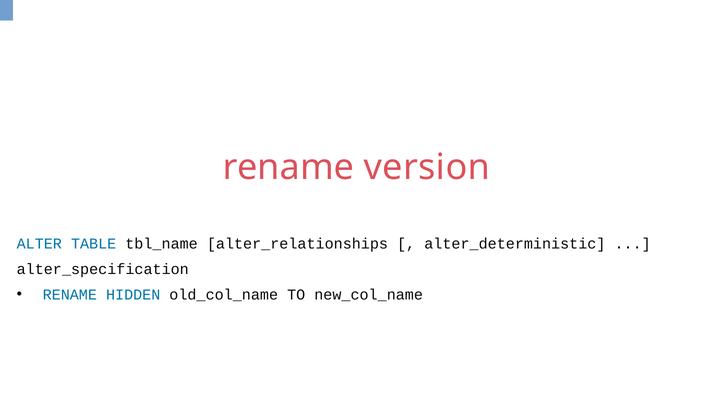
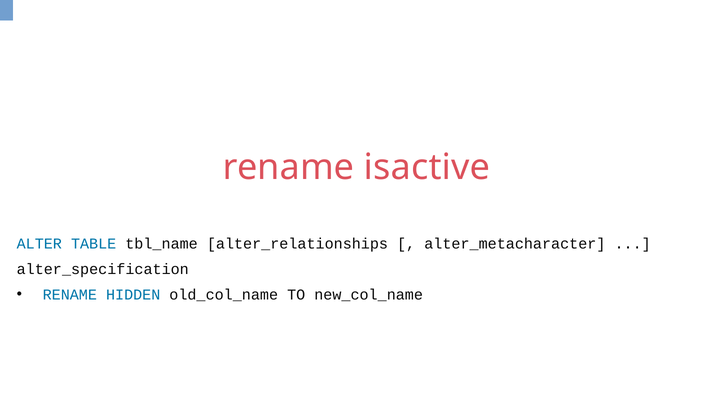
version: version -> isactive
alter_deterministic: alter_deterministic -> alter_metacharacter
